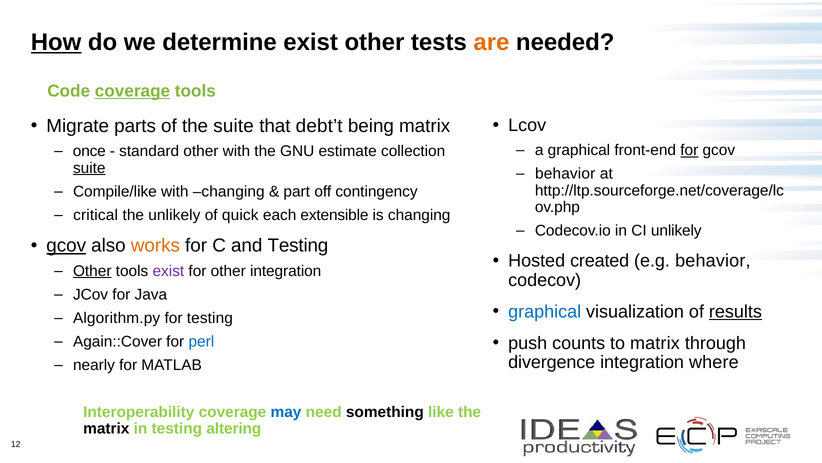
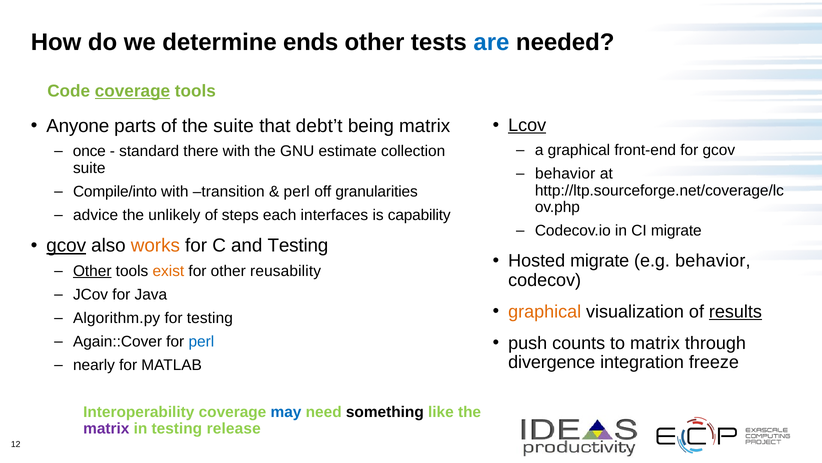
How underline: present -> none
determine exist: exist -> ends
are colour: orange -> blue
Lcov underline: none -> present
Migrate: Migrate -> Anyone
for at (689, 150) underline: present -> none
standard other: other -> there
suite at (89, 168) underline: present -> none
Compile/like: Compile/like -> Compile/into
with changing: changing -> transition
part at (297, 191): part -> perl
contingency: contingency -> granularities
critical: critical -> advice
quick: quick -> steps
extensible: extensible -> interfaces
is changing: changing -> capability
CI unlikely: unlikely -> migrate
Hosted created: created -> migrate
exist at (168, 271) colour: purple -> orange
other integration: integration -> reusability
graphical at (545, 311) colour: blue -> orange
where: where -> freeze
matrix at (106, 428) colour: black -> purple
altering: altering -> release
